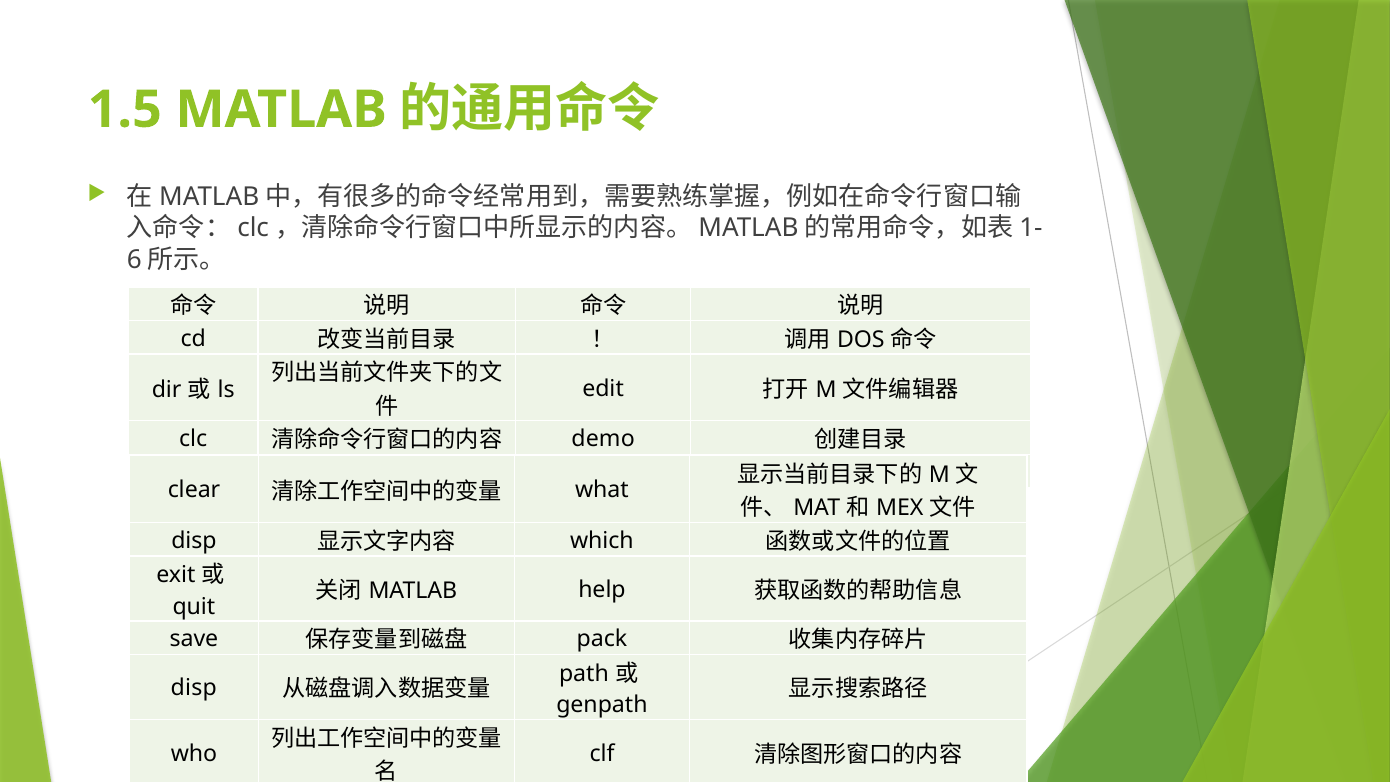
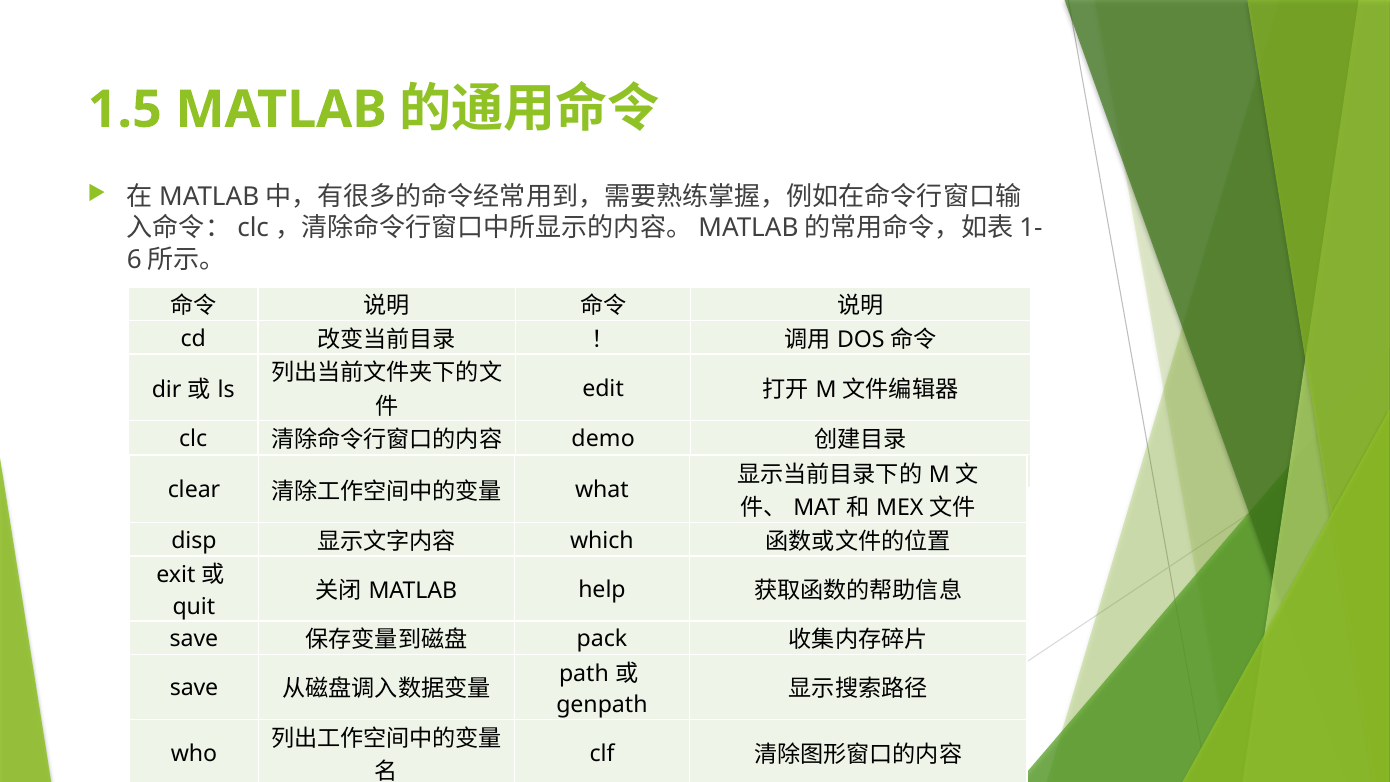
disp at (194, 688): disp -> save
